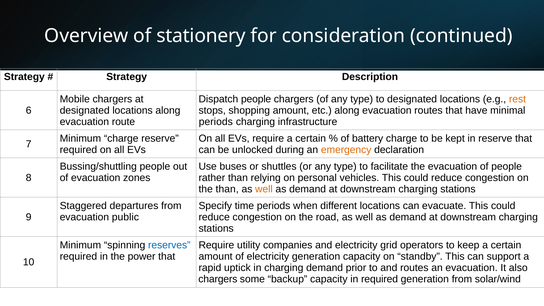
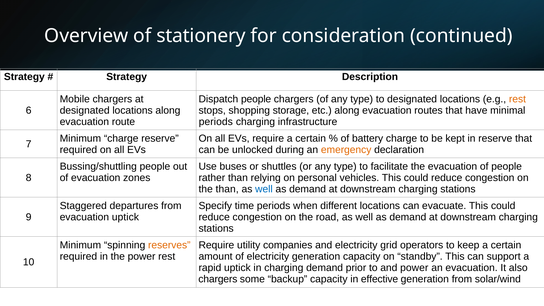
shopping amount: amount -> storage
well at (264, 189) colour: orange -> blue
evacuation public: public -> uptick
reserves colour: blue -> orange
power that: that -> rest
and routes: routes -> power
in required: required -> effective
